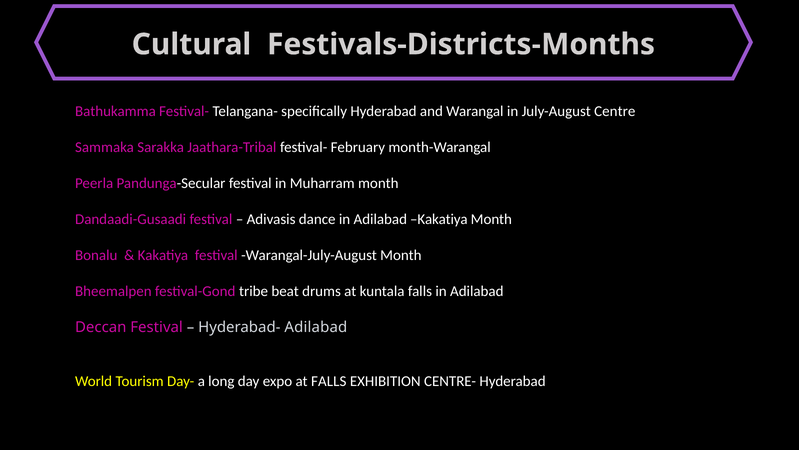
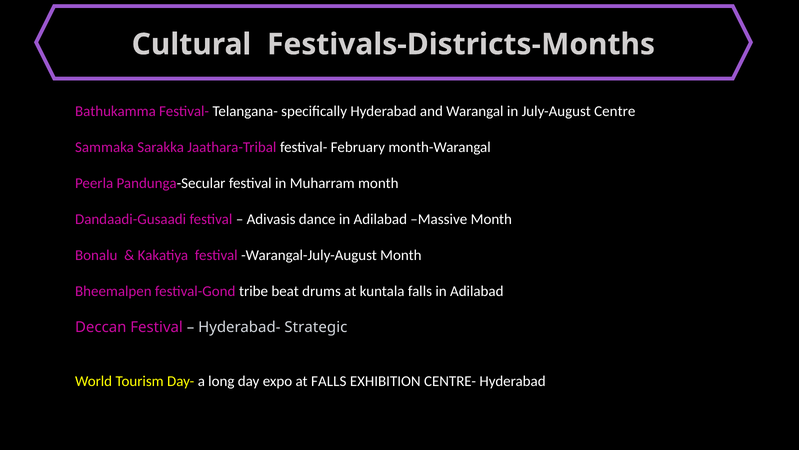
Adilabad Kakatiya: Kakatiya -> Massive
Hyderabad- Adilabad: Adilabad -> Strategic
